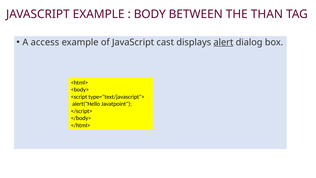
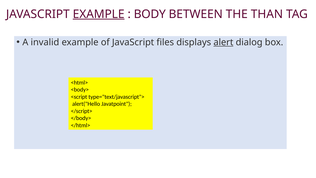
EXAMPLE at (99, 14) underline: none -> present
access: access -> invalid
cast: cast -> files
